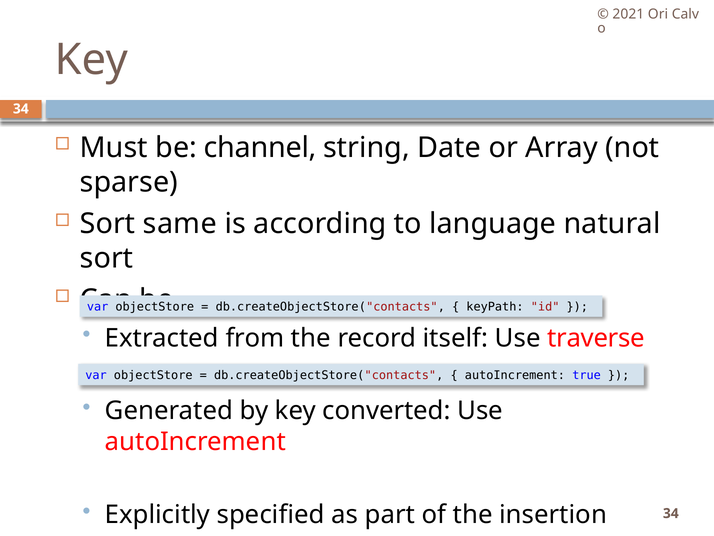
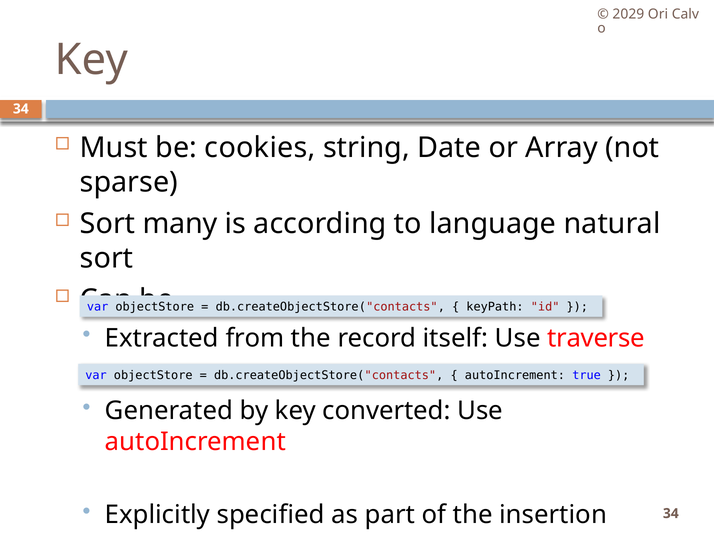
2021: 2021 -> 2029
channel: channel -> cookies
same: same -> many
